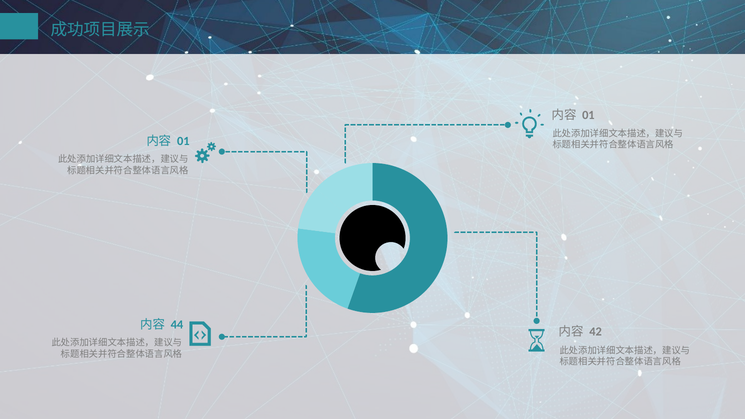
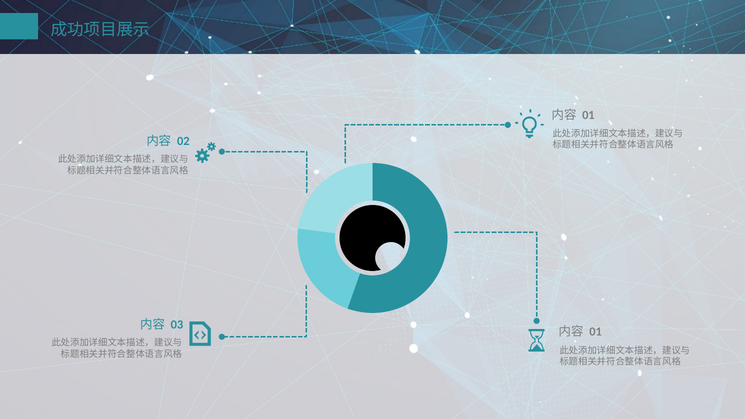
01 at (183, 141): 01 -> 02
44: 44 -> 03
42 at (596, 332): 42 -> 01
